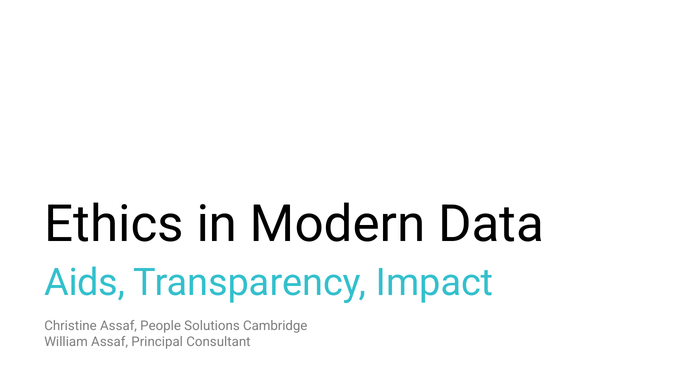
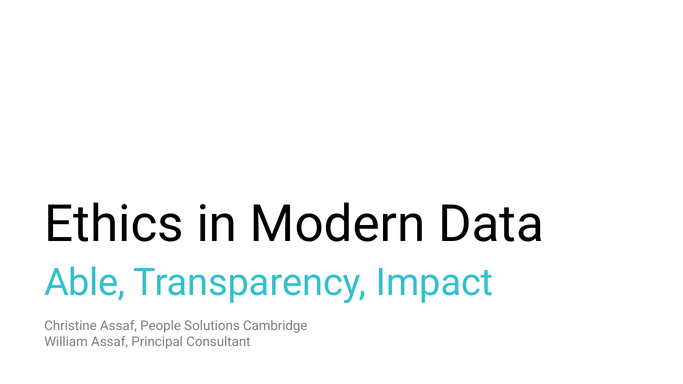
Aids: Aids -> Able
